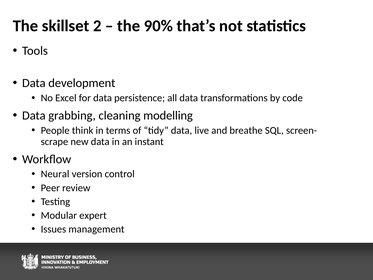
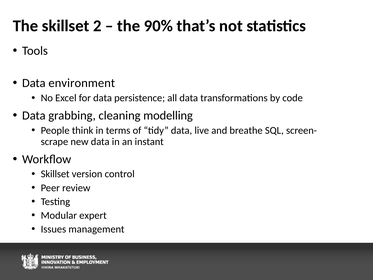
development: development -> environment
Neural at (55, 174): Neural -> Skillset
